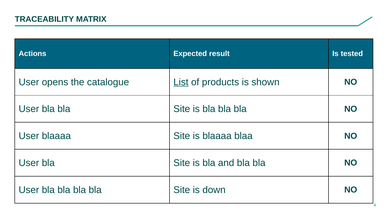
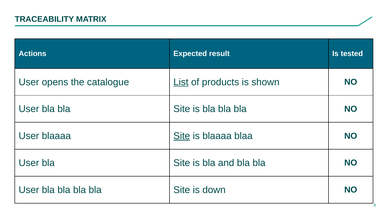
Site at (182, 136) underline: none -> present
